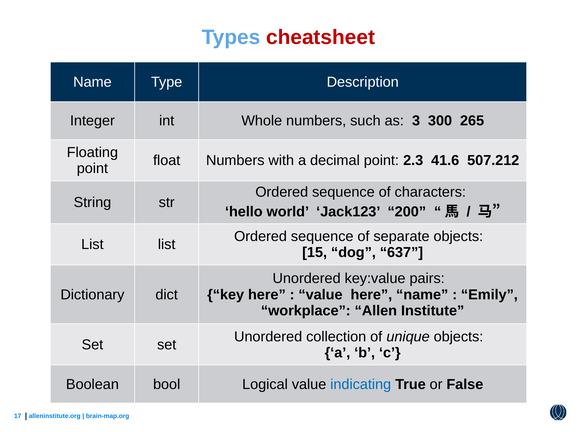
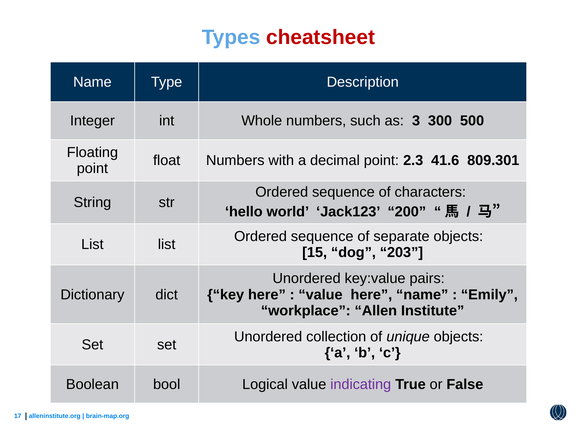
265: 265 -> 500
507.212: 507.212 -> 809.301
637: 637 -> 203
indicating colour: blue -> purple
